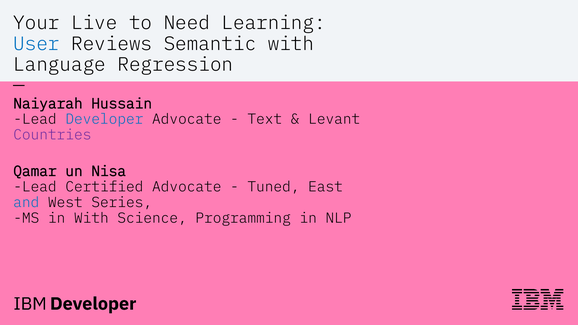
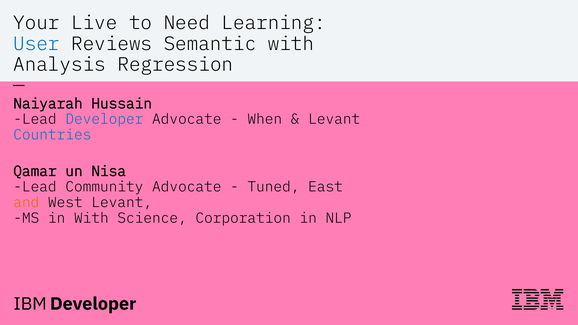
Language: Language -> Analysis
Text: Text -> When
Countries colour: purple -> blue
Certified: Certified -> Community
and colour: blue -> orange
West Series: Series -> Levant
Programming: Programming -> Corporation
